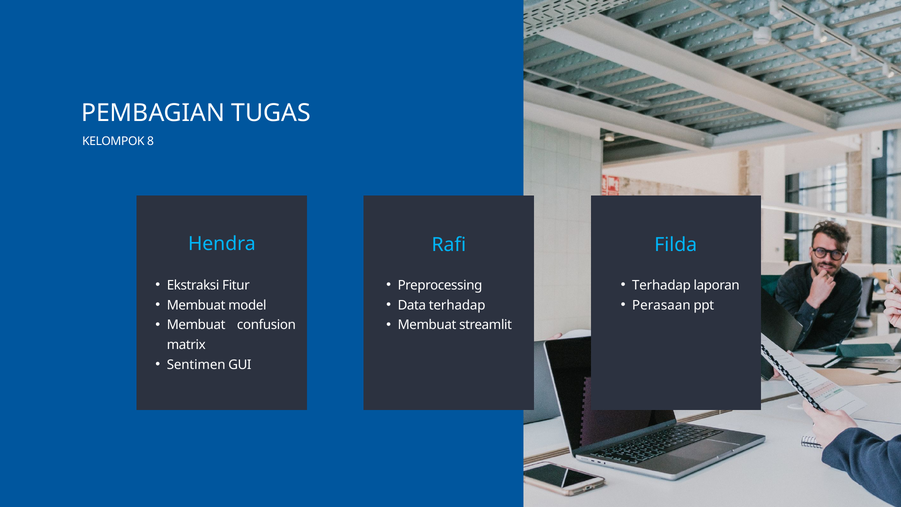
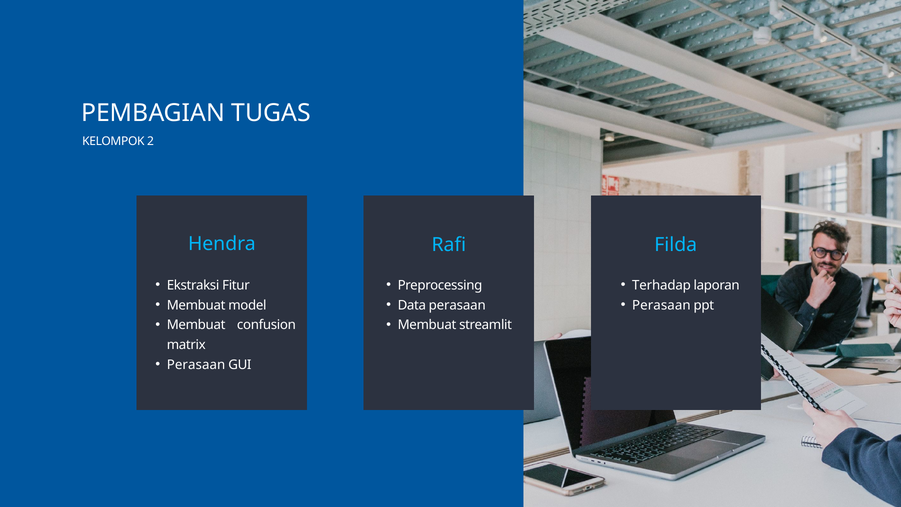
8: 8 -> 2
Data terhadap: terhadap -> perasaan
Sentimen at (196, 365): Sentimen -> Perasaan
